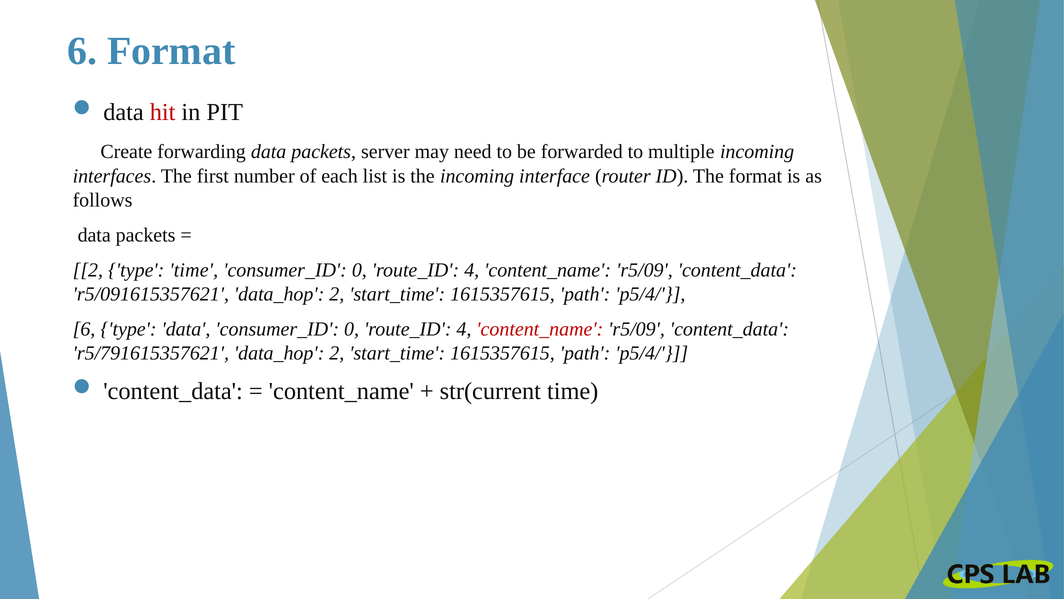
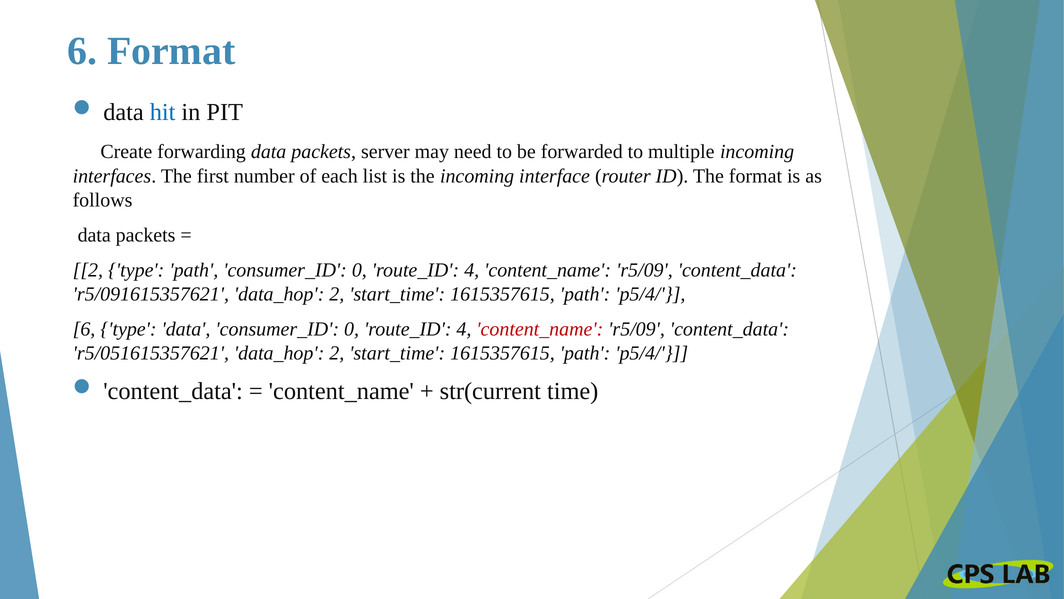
hit colour: red -> blue
type time: time -> path
r5/791615357621: r5/791615357621 -> r5/051615357621
